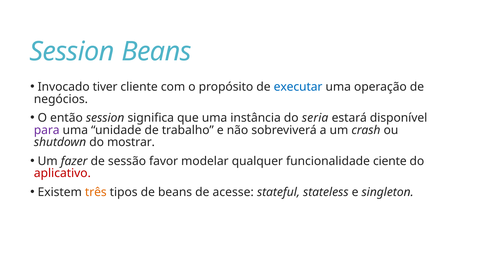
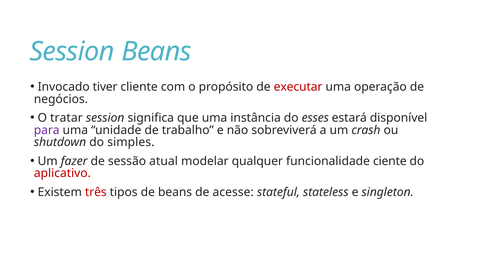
executar colour: blue -> red
então: então -> tratar
seria: seria -> esses
mostrar: mostrar -> simples
favor: favor -> atual
três colour: orange -> red
